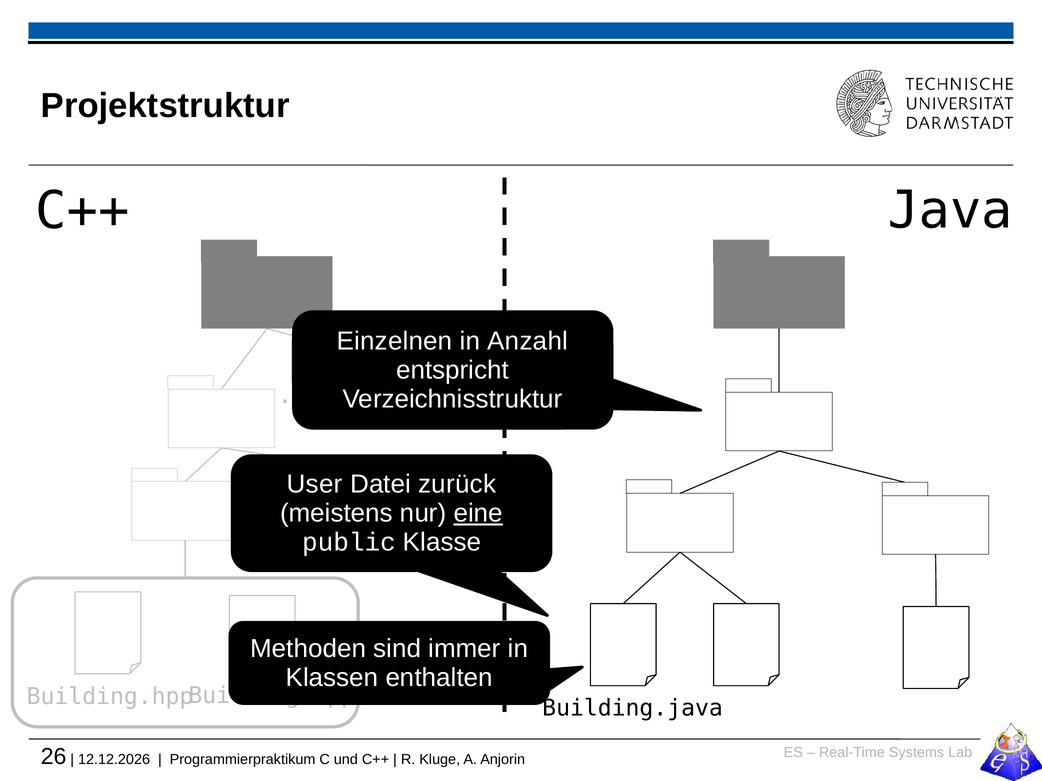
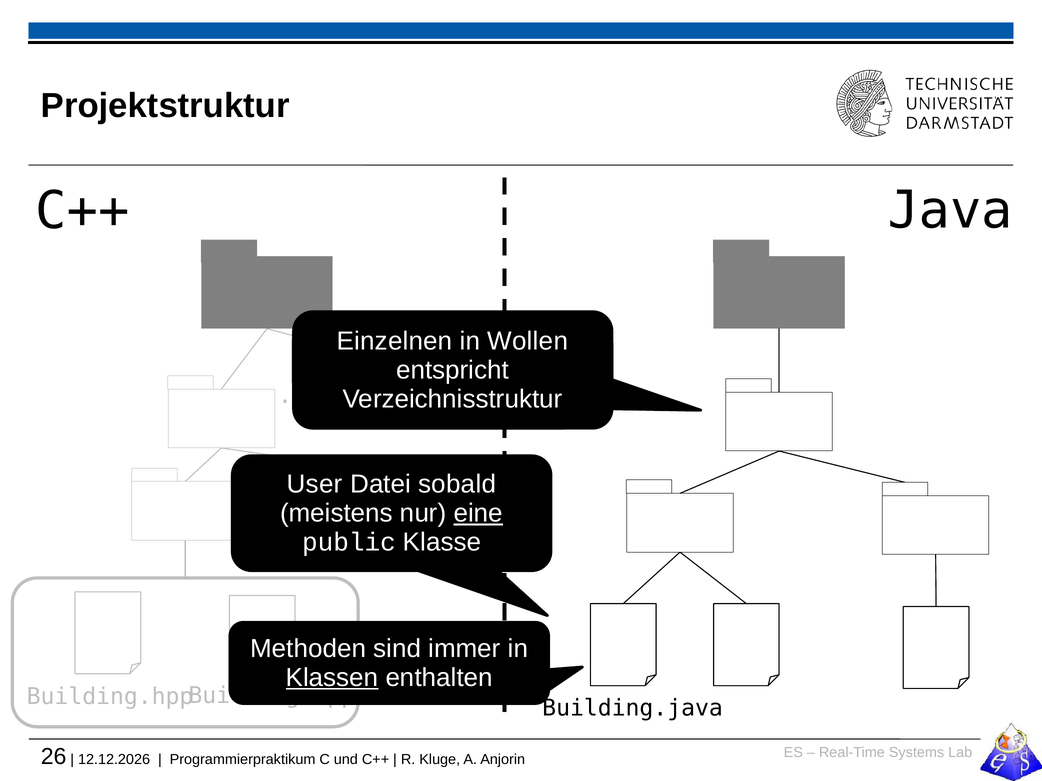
Anzahl: Anzahl -> Wollen
zurück: zurück -> sobald
Klassen underline: none -> present
